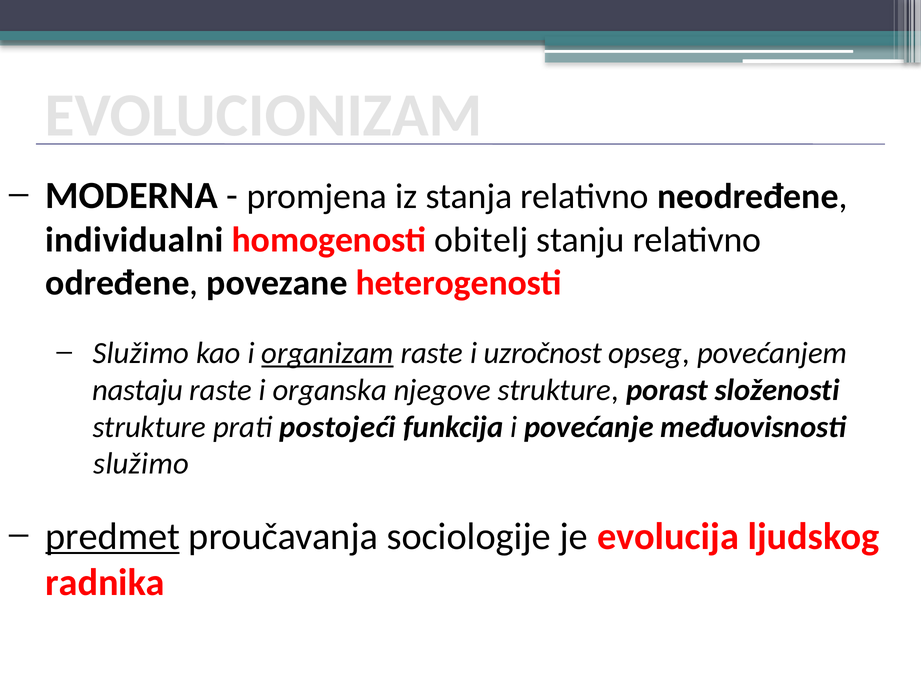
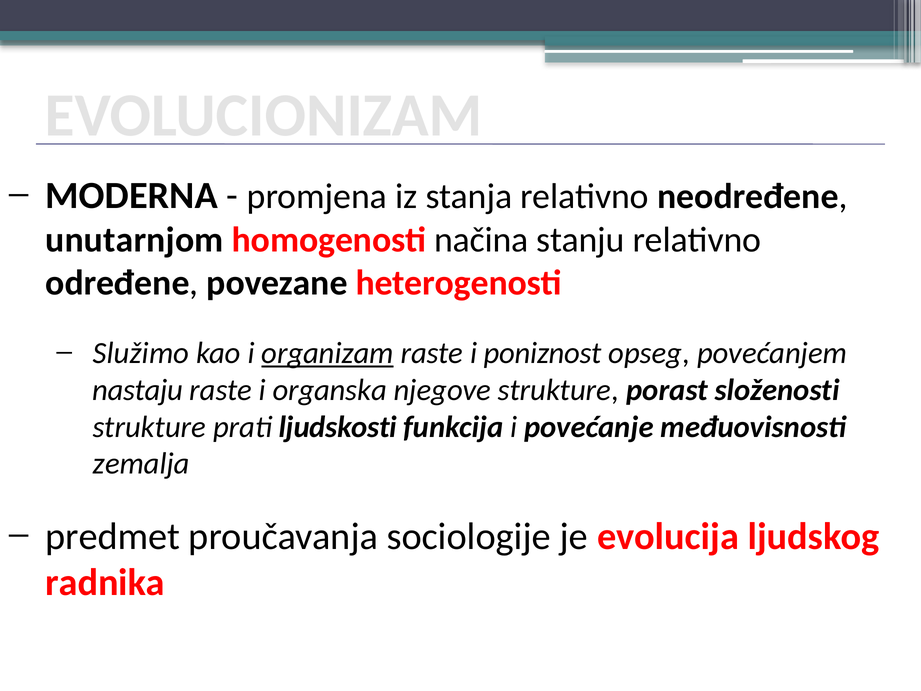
individualni: individualni -> unutarnjom
obitelj: obitelj -> načina
uzročnost: uzročnost -> poniznost
postojeći: postojeći -> ljudskosti
služimo at (141, 464): služimo -> zemalja
predmet underline: present -> none
